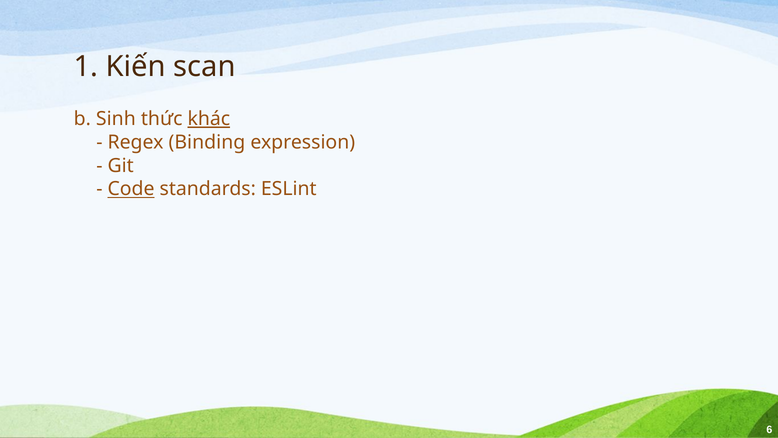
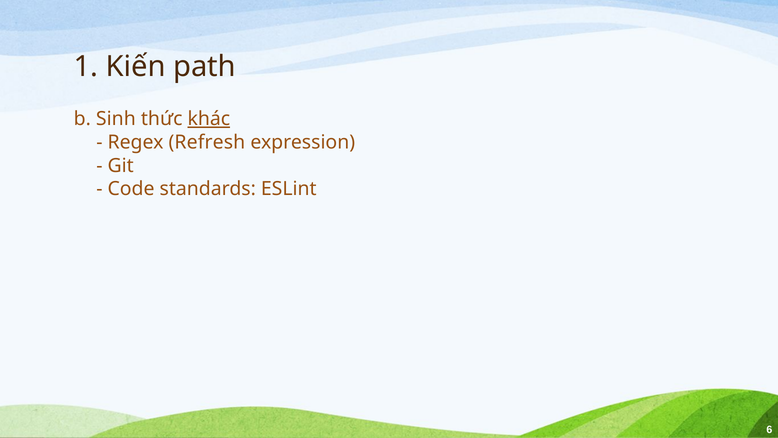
scan: scan -> path
Binding: Binding -> Refresh
Code underline: present -> none
